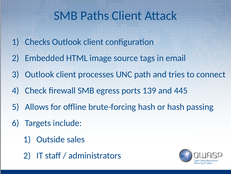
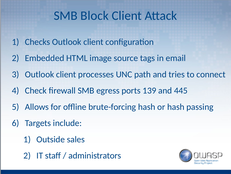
Paths: Paths -> Block
